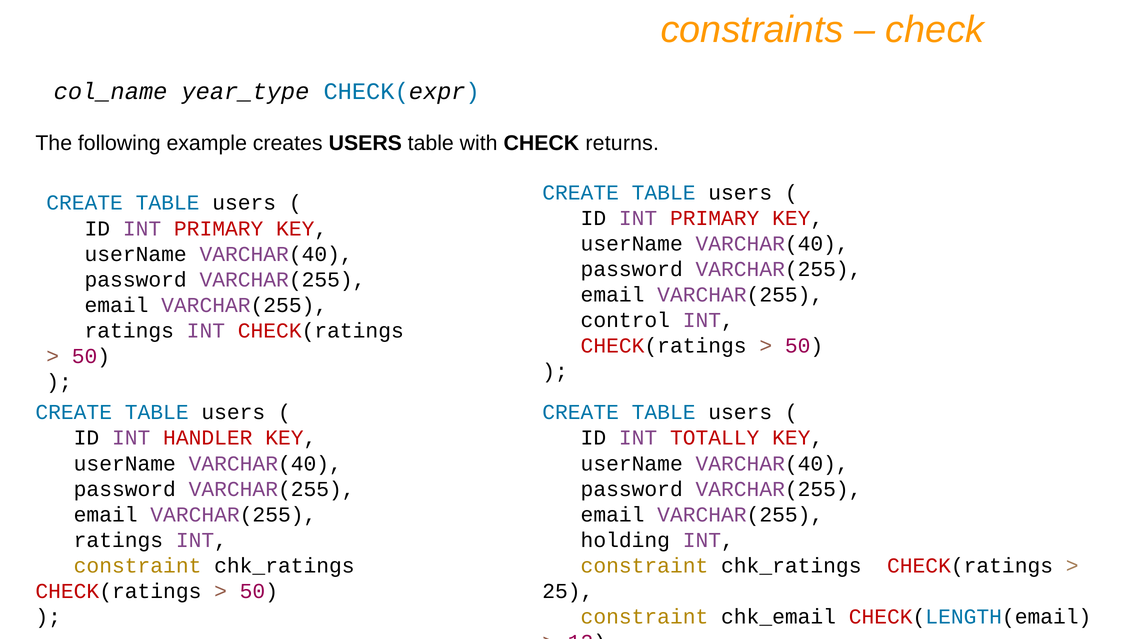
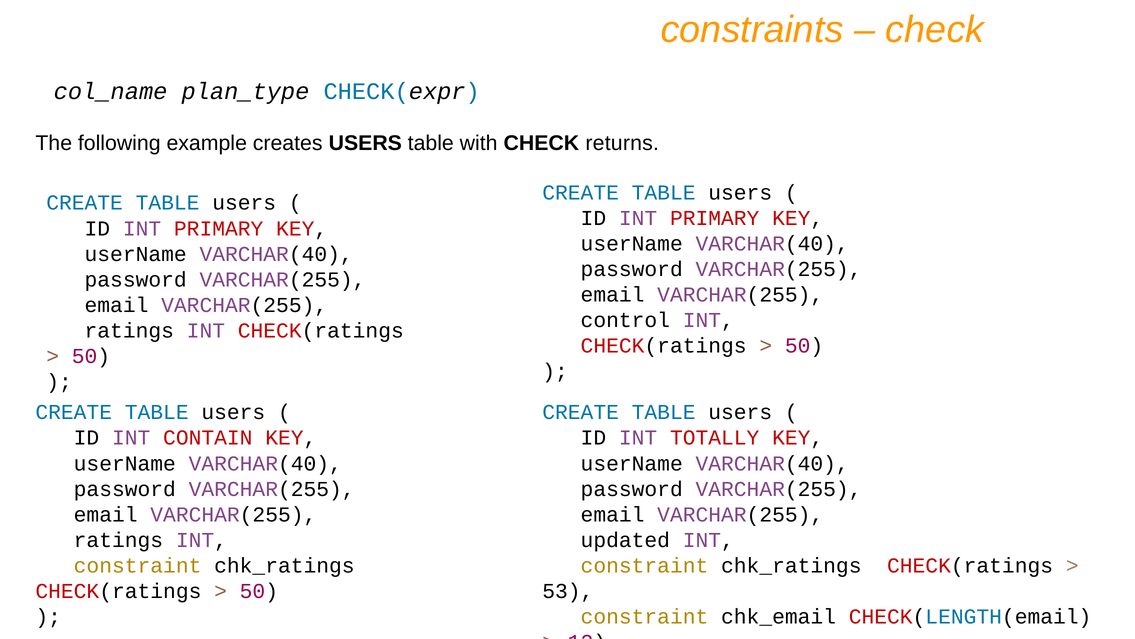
year_type: year_type -> plan_type
HANDLER: HANDLER -> CONTAIN
holding: holding -> updated
25: 25 -> 53
